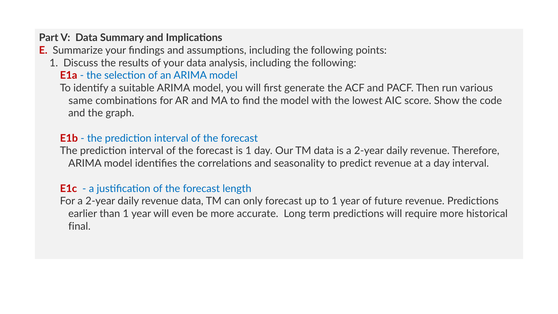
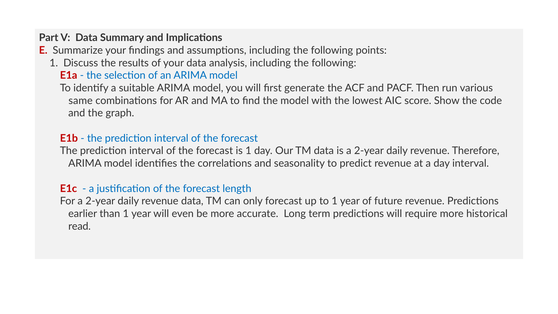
final: final -> read
